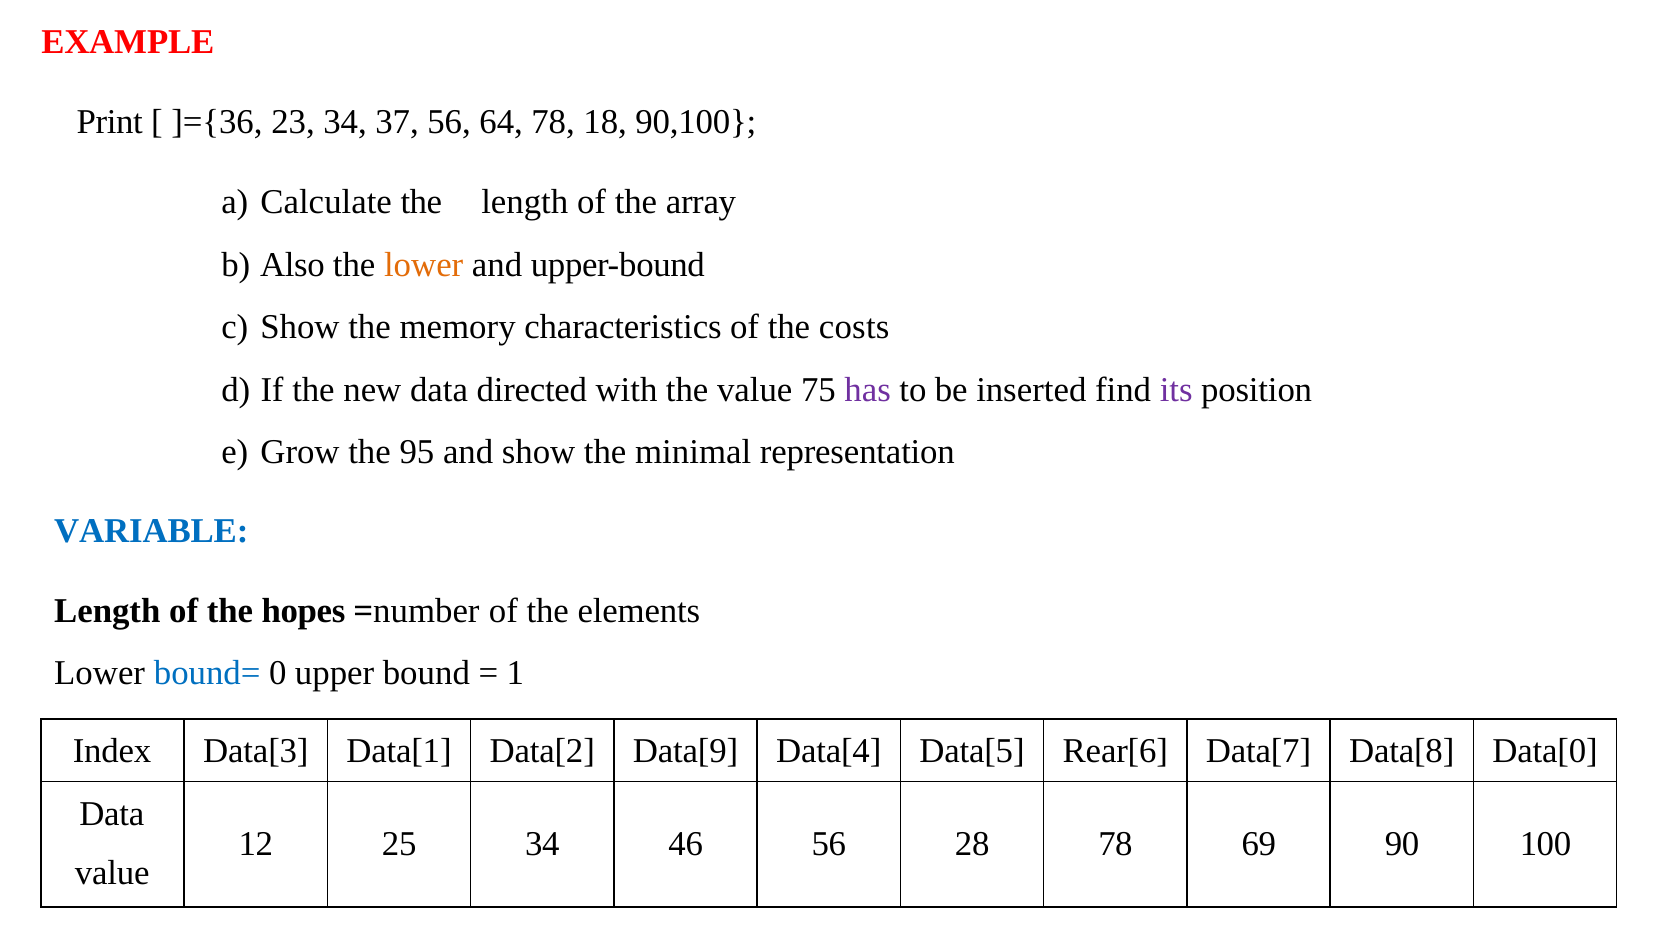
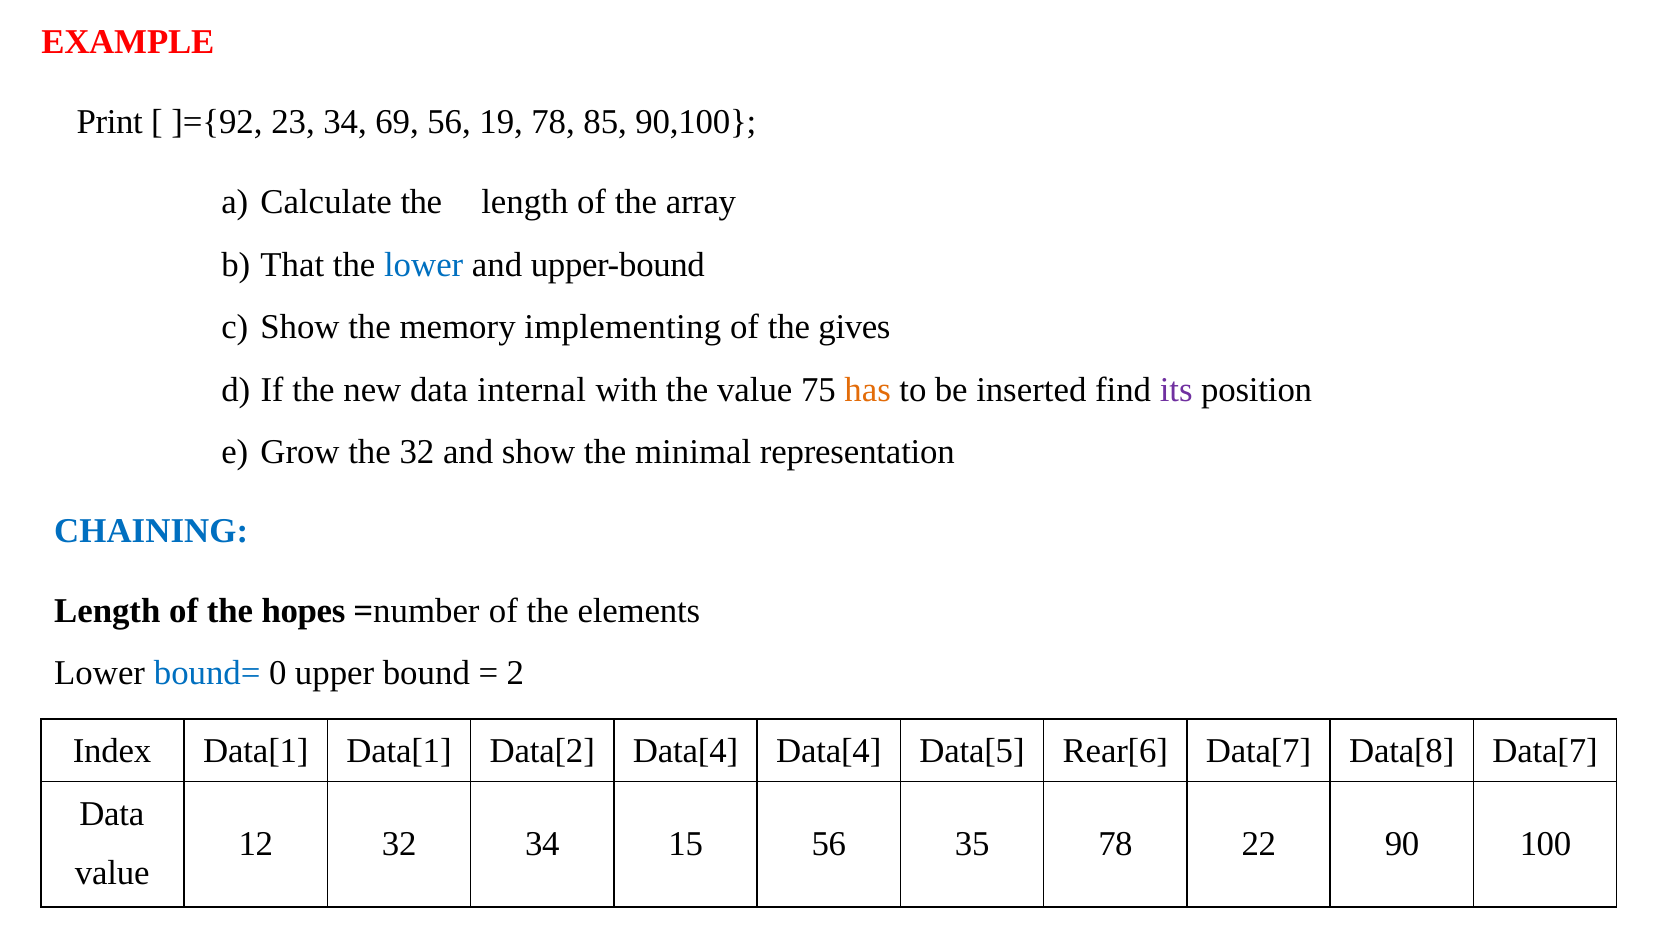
]={36: ]={36 -> ]={92
37: 37 -> 69
64: 64 -> 19
18: 18 -> 85
Also: Also -> That
lower at (424, 265) colour: orange -> blue
characteristics: characteristics -> implementing
costs: costs -> gives
directed: directed -> internal
has colour: purple -> orange
the 95: 95 -> 32
VARIABLE: VARIABLE -> CHAINING
1: 1 -> 2
Index Data[3: Data[3 -> Data[1
Data[2 Data[9: Data[9 -> Data[4
Data[8 Data[0: Data[0 -> Data[7
12 25: 25 -> 32
46: 46 -> 15
28: 28 -> 35
69: 69 -> 22
